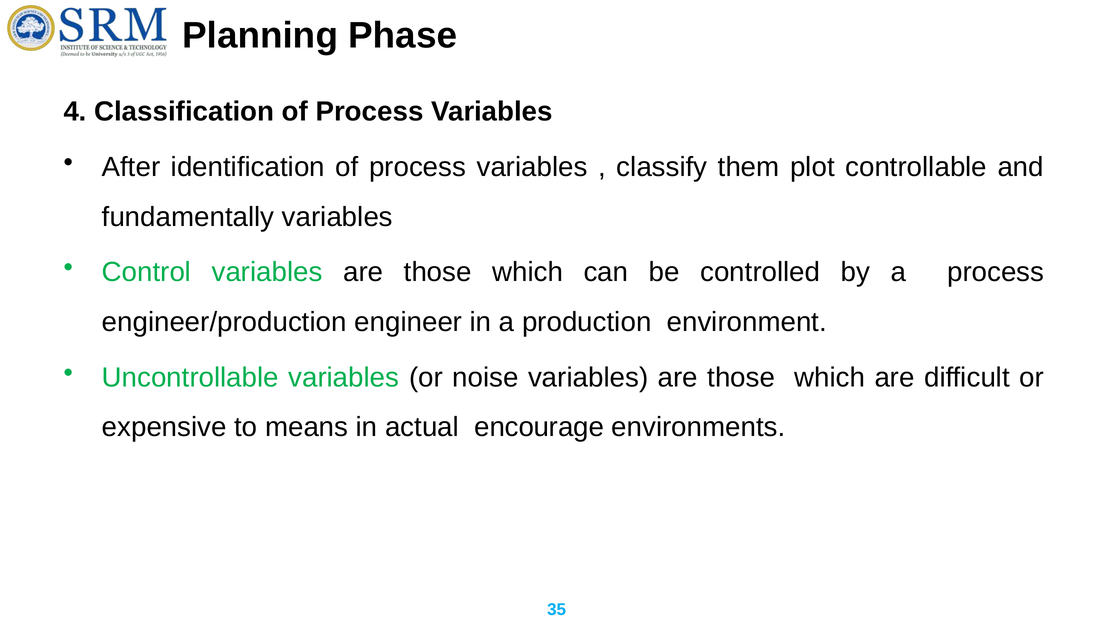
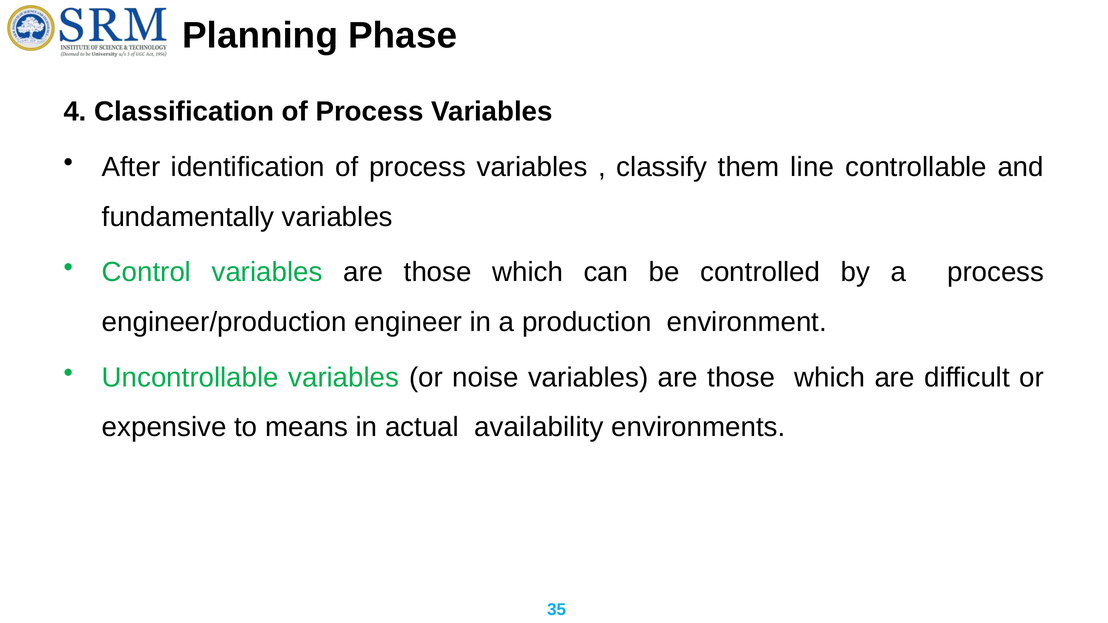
plot: plot -> line
encourage: encourage -> availability
